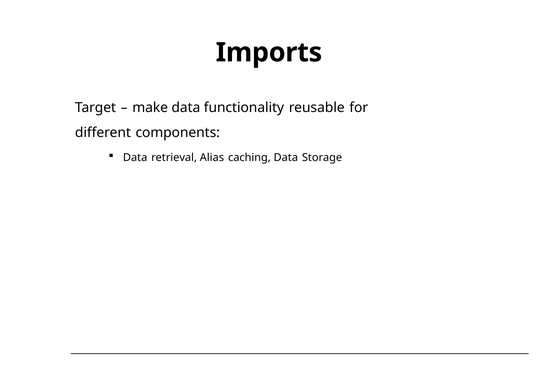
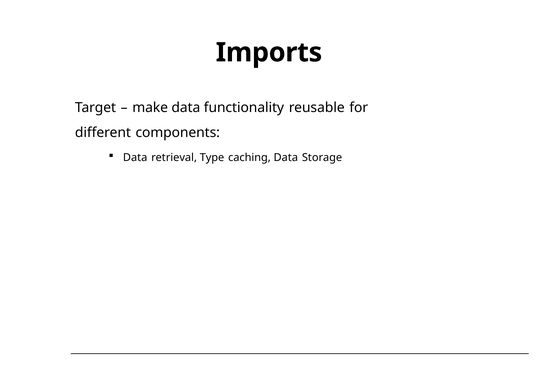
Alias: Alias -> Type
